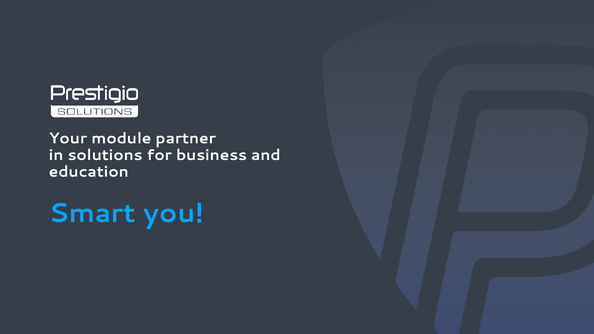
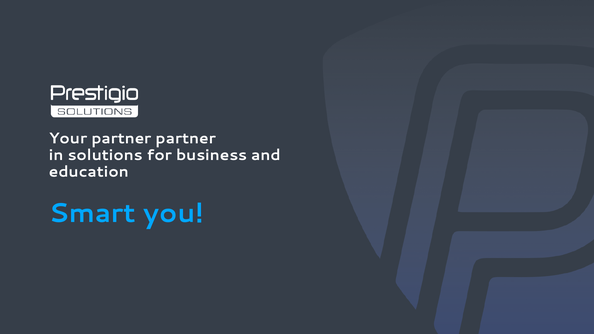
Your module: module -> partner
